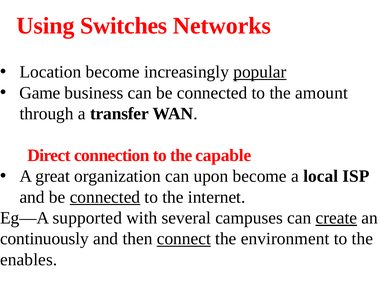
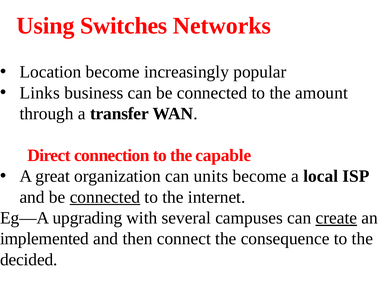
popular underline: present -> none
Game: Game -> Links
upon: upon -> units
supported: supported -> upgrading
continuously: continuously -> implemented
connect underline: present -> none
environment: environment -> consequence
enables: enables -> decided
